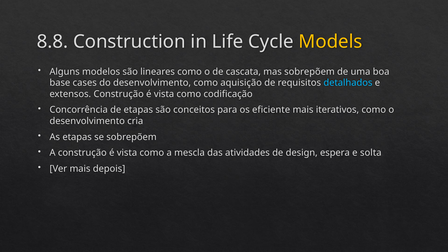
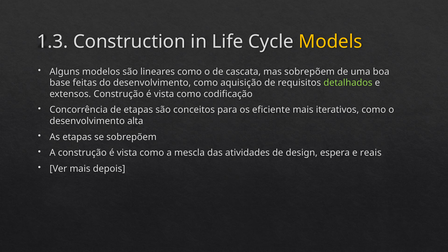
8.8: 8.8 -> 1.3
cases: cases -> feitas
detalhados colour: light blue -> light green
cria: cria -> alta
solta: solta -> reais
